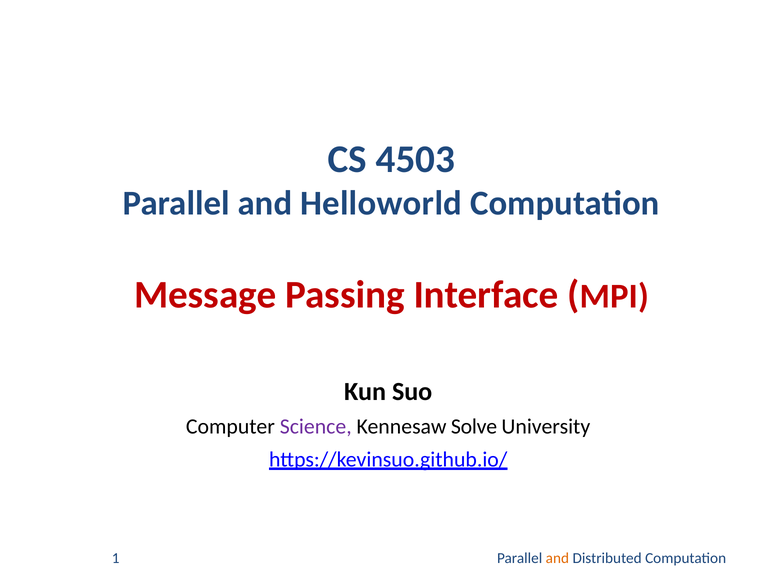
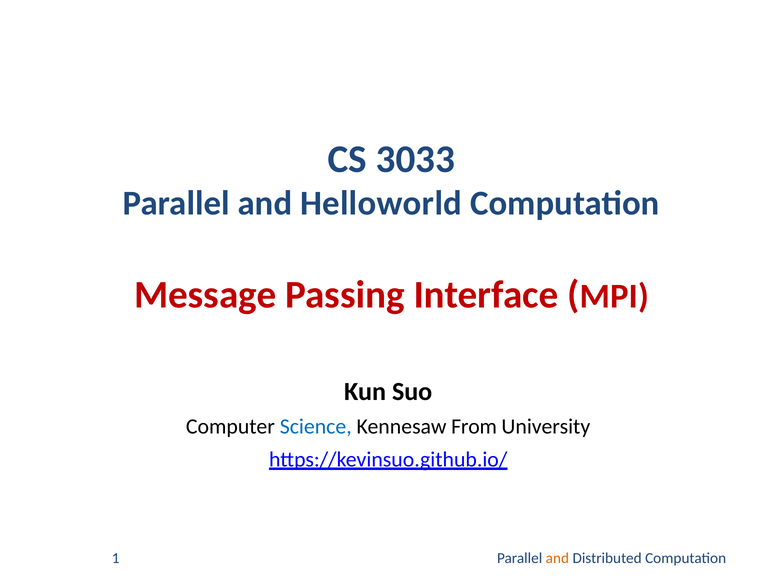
4503: 4503 -> 3033
Science colour: purple -> blue
Solve: Solve -> From
